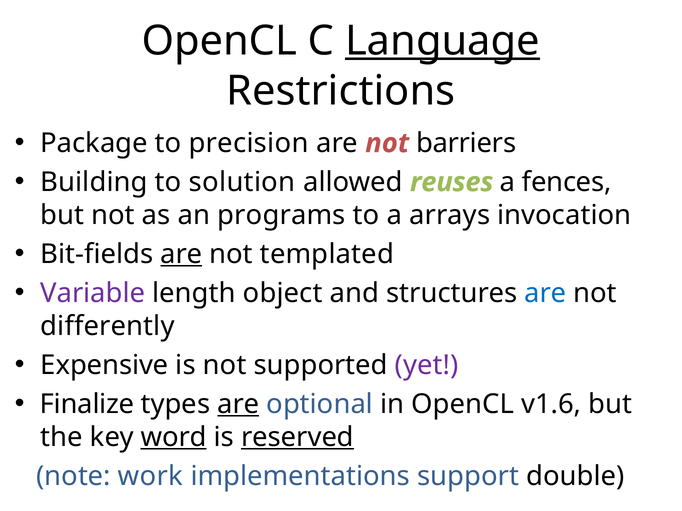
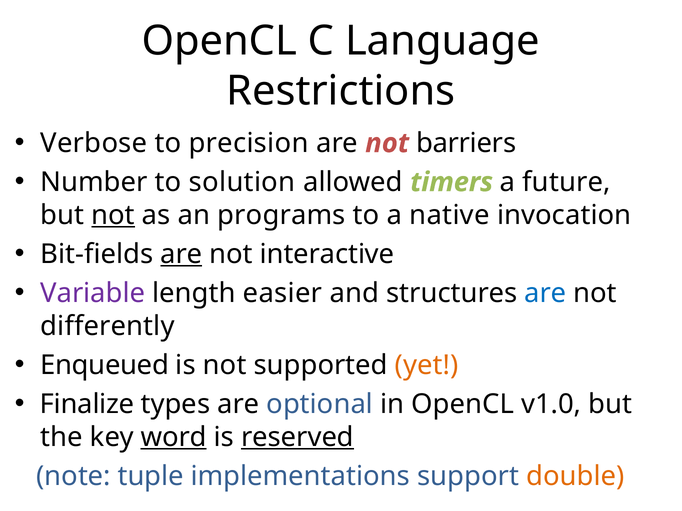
Language underline: present -> none
Package: Package -> Verbose
Building: Building -> Number
reuses: reuses -> timers
fences: fences -> future
not at (113, 215) underline: none -> present
arrays: arrays -> native
templated: templated -> interactive
object: object -> easier
Expensive: Expensive -> Enqueued
yet colour: purple -> orange
are at (238, 404) underline: present -> none
v1.6: v1.6 -> v1.0
work: work -> tuple
double colour: black -> orange
